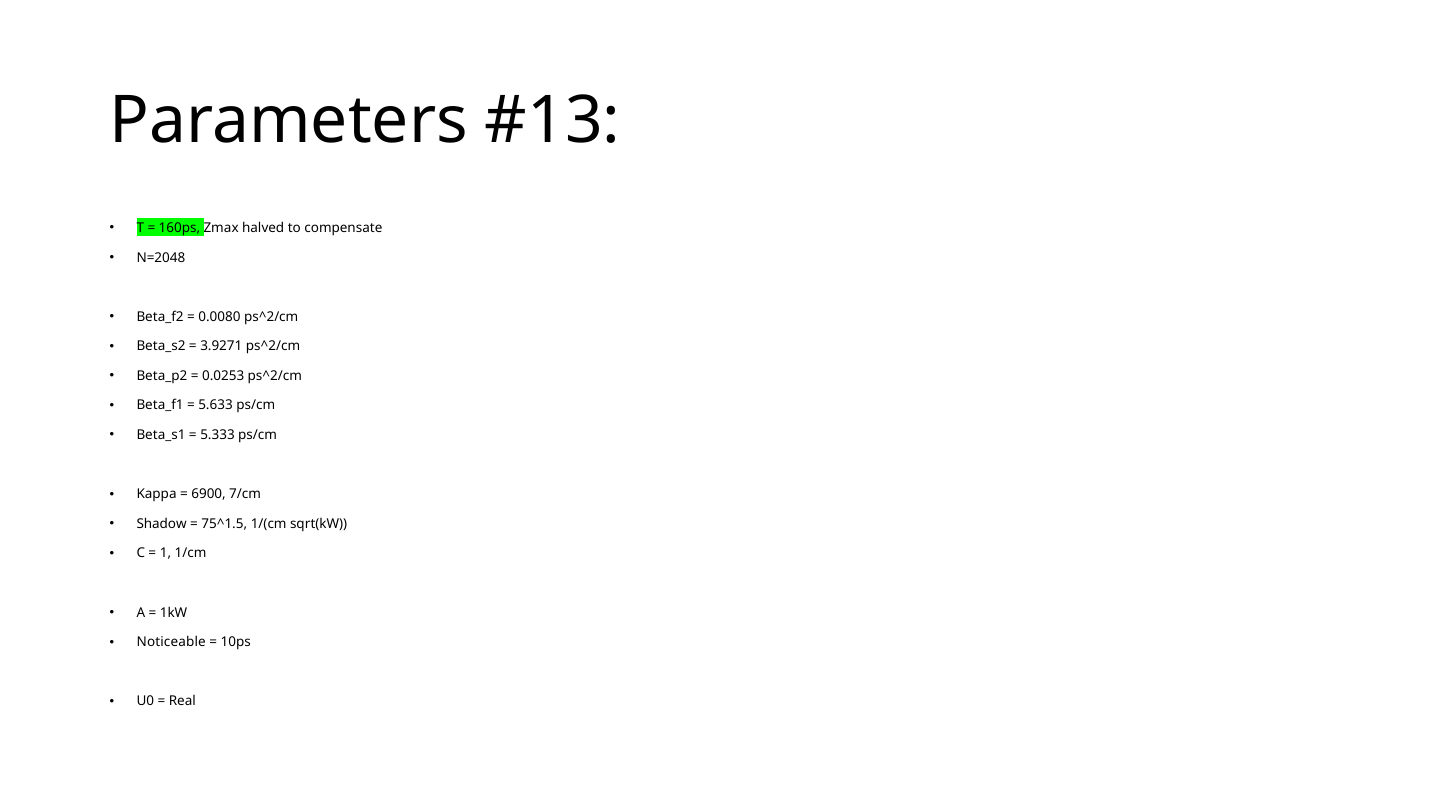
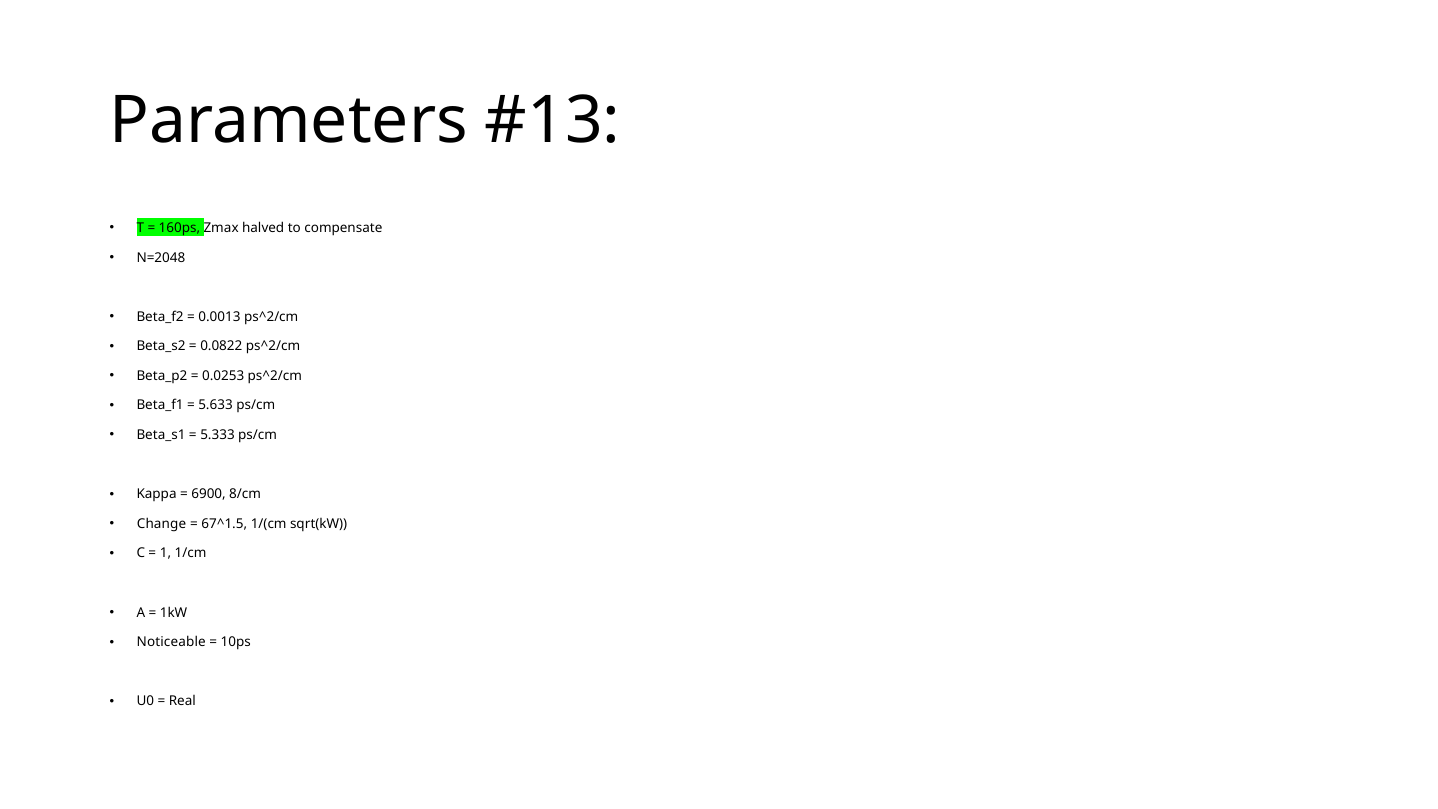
0.0080: 0.0080 -> 0.0013
3.9271: 3.9271 -> 0.0822
7/cm: 7/cm -> 8/cm
Shadow: Shadow -> Change
75^1.5: 75^1.5 -> 67^1.5
